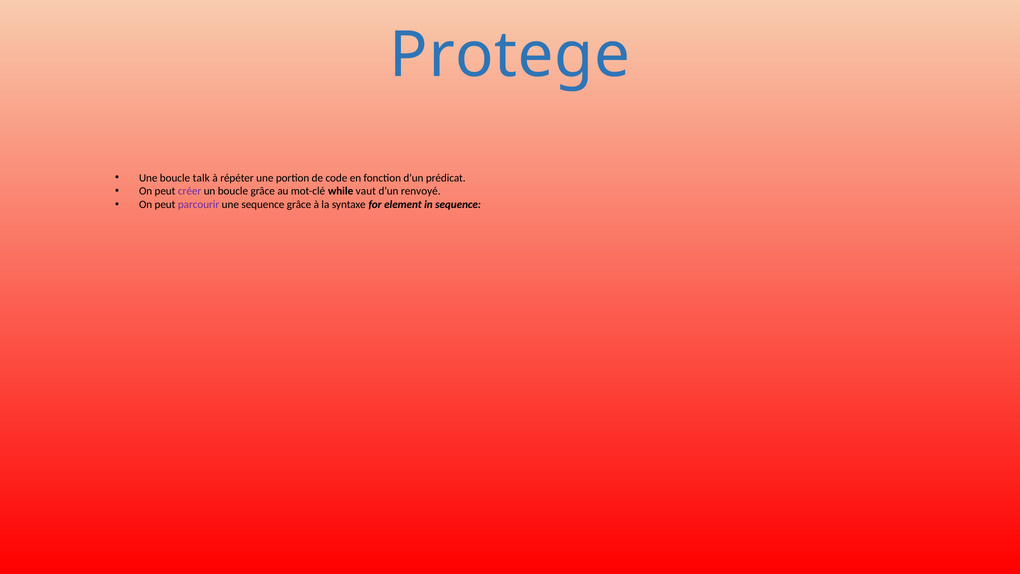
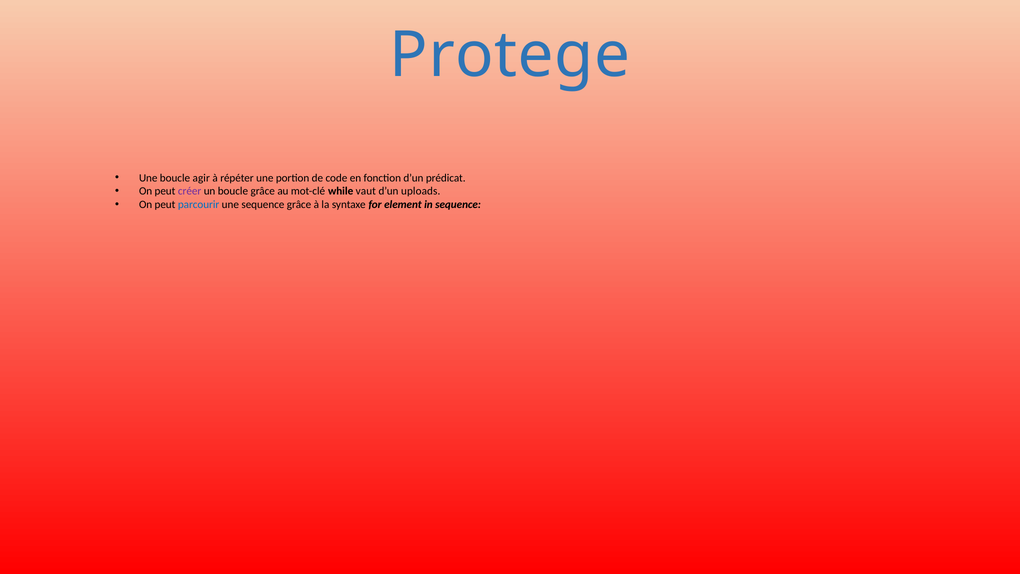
talk: talk -> agir
renvoyé: renvoyé -> uploads
parcourir colour: purple -> blue
